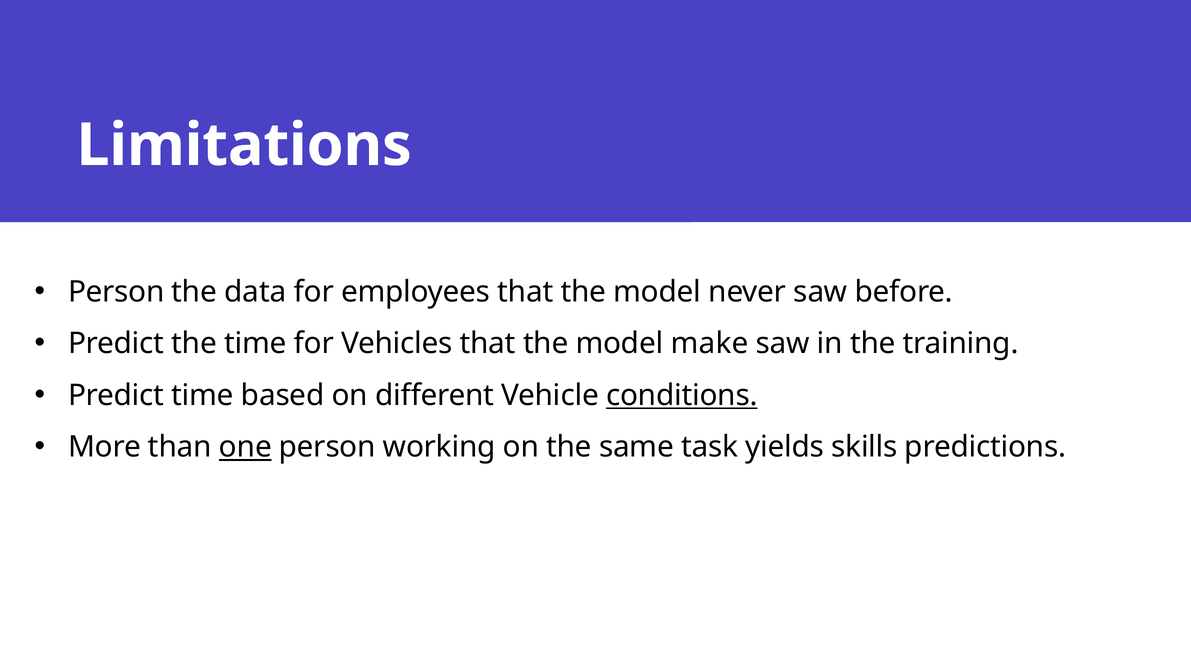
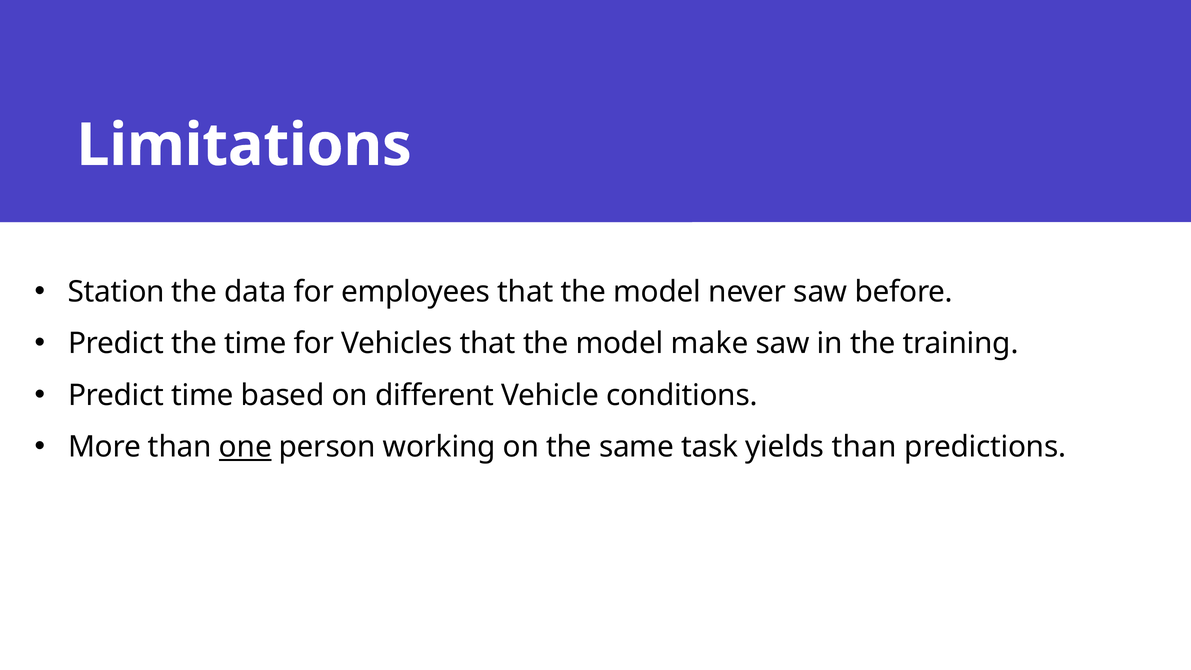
Person at (116, 292): Person -> Station
conditions underline: present -> none
yields skills: skills -> than
